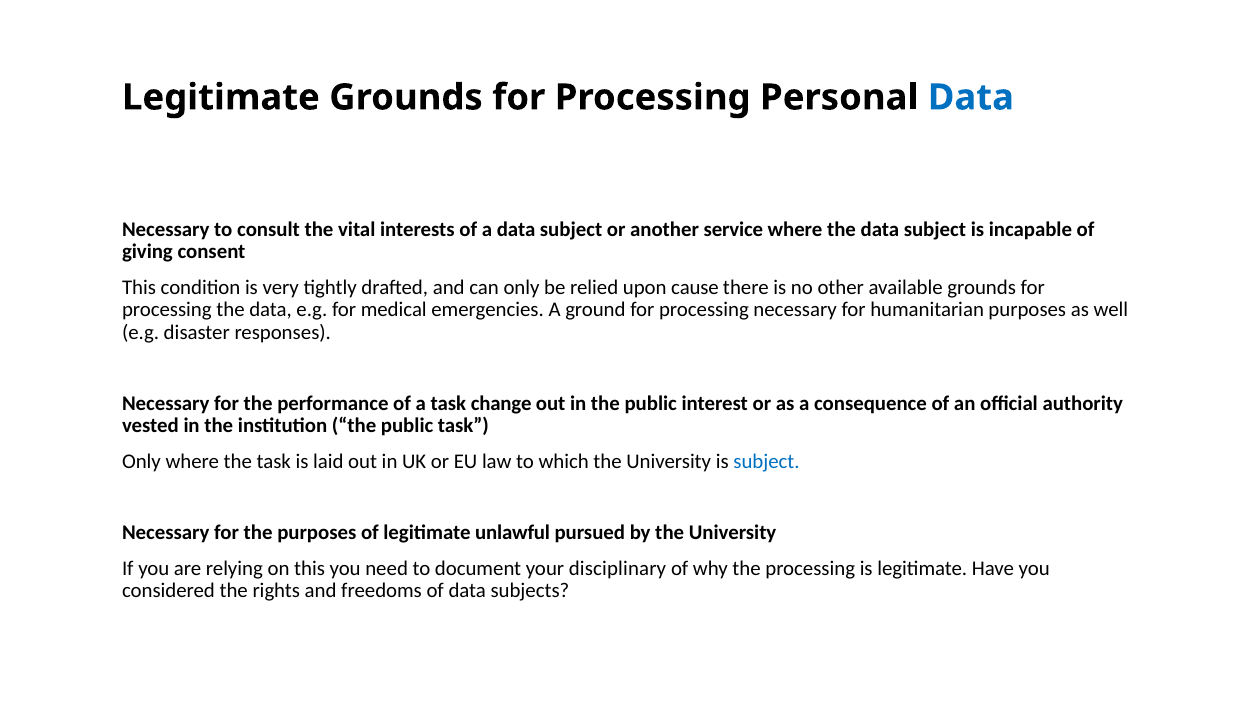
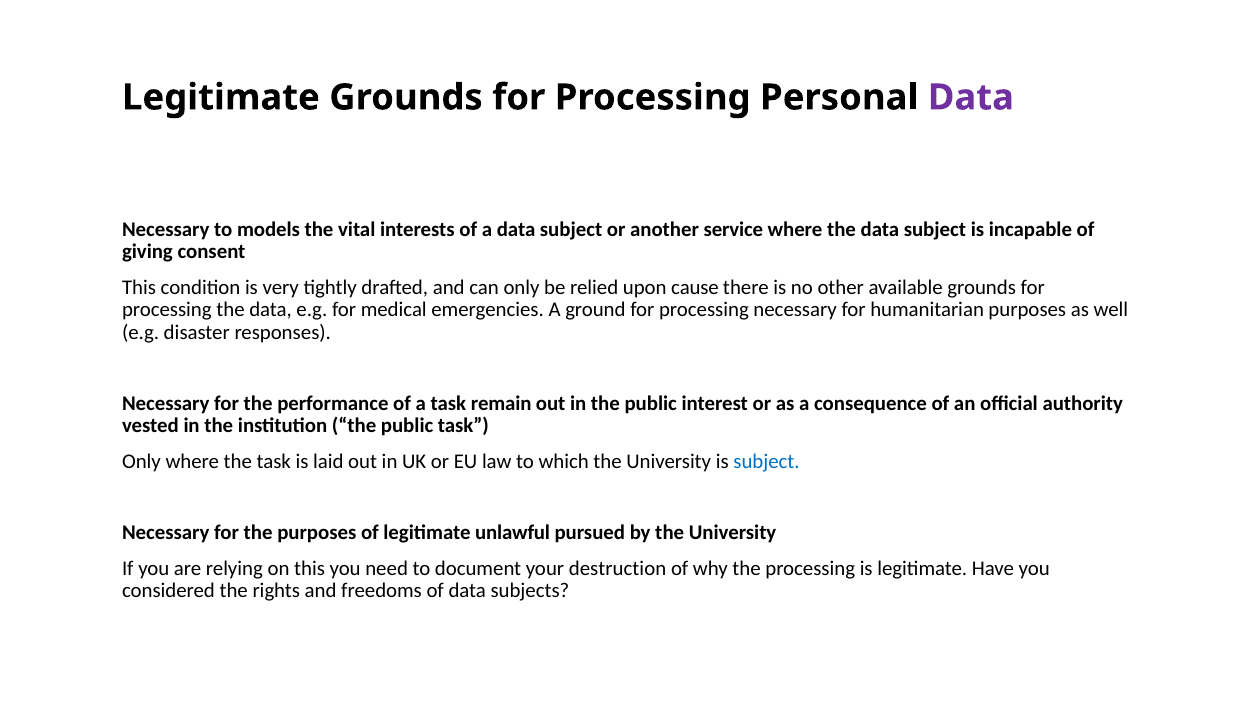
Data at (971, 97) colour: blue -> purple
consult: consult -> models
change: change -> remain
disciplinary: disciplinary -> destruction
